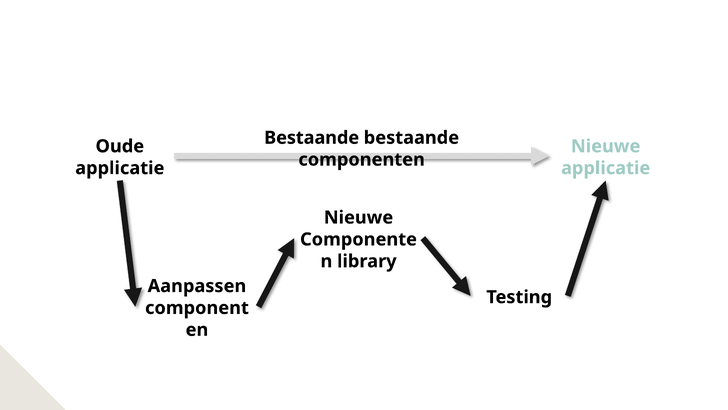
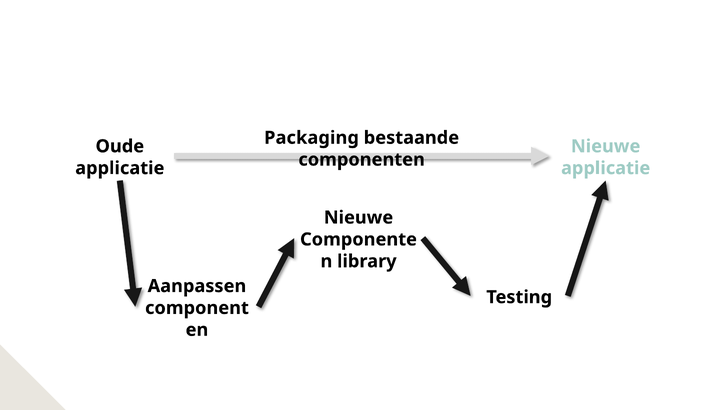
Bestaande at (312, 138): Bestaande -> Packaging
